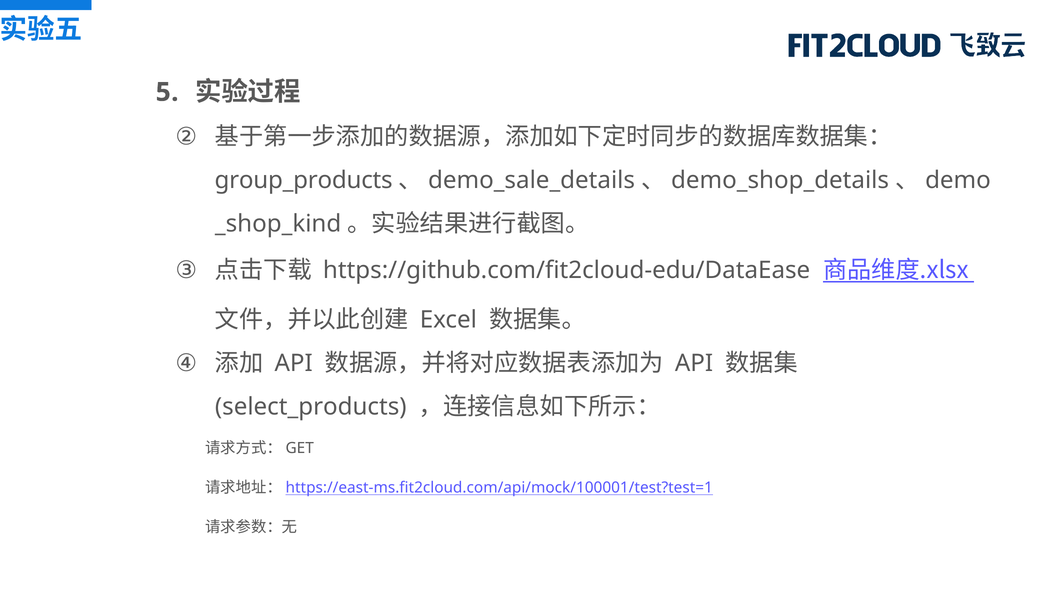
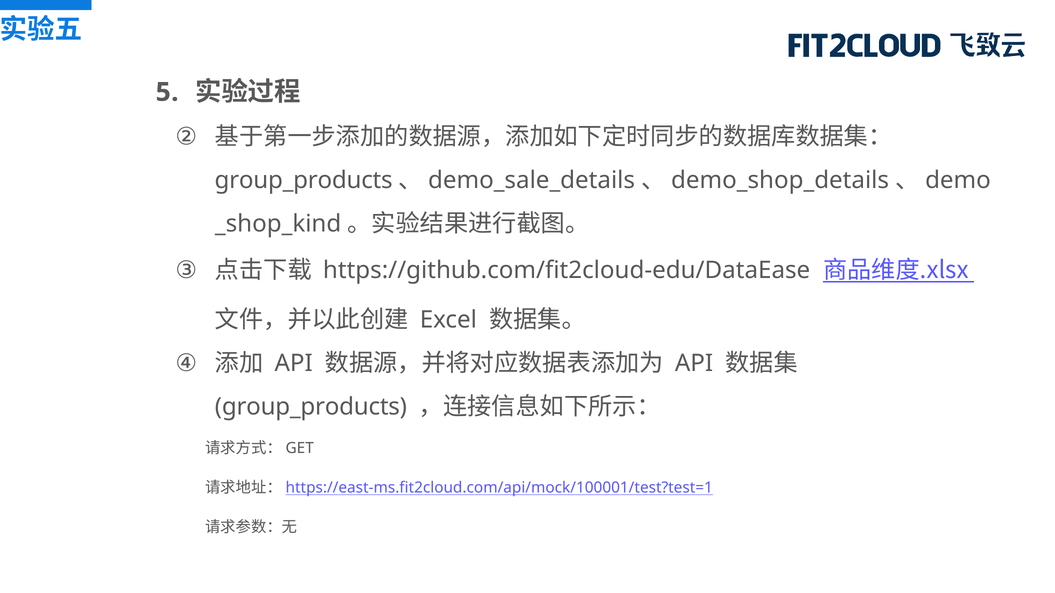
select_products at (311, 407): select_products -> group_products
